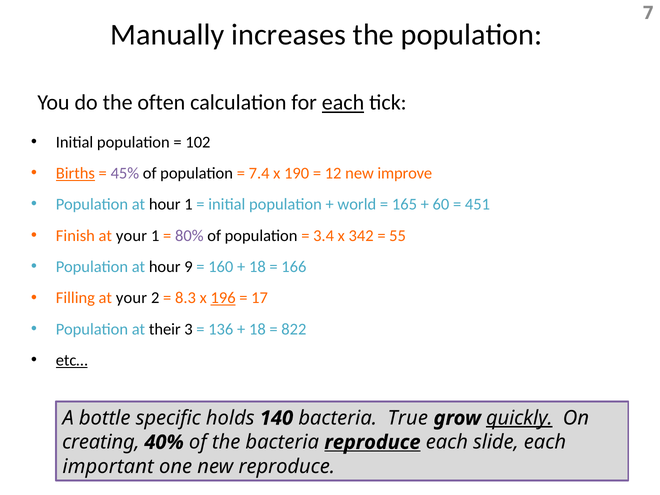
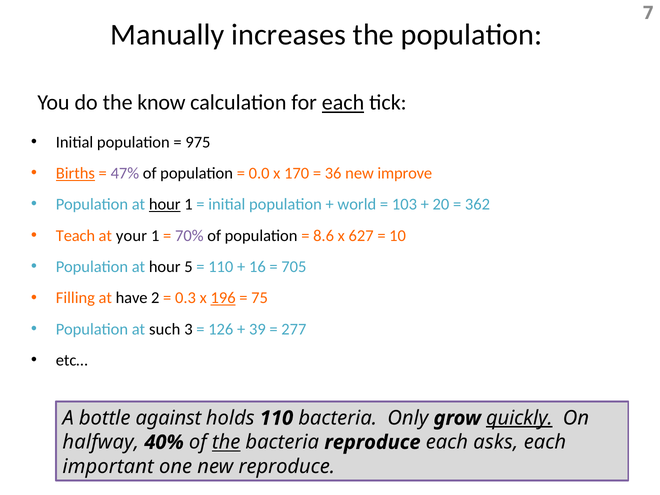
often: often -> know
102: 102 -> 975
45%: 45% -> 47%
7.4: 7.4 -> 0.0
190: 190 -> 170
12: 12 -> 36
hour at (165, 204) underline: none -> present
165: 165 -> 103
60: 60 -> 20
451: 451 -> 362
Finish: Finish -> Teach
80%: 80% -> 70%
3.4: 3.4 -> 8.6
342: 342 -> 627
55: 55 -> 10
9: 9 -> 5
160 at (221, 267): 160 -> 110
18 at (257, 267): 18 -> 16
166: 166 -> 705
your at (131, 298): your -> have
8.3: 8.3 -> 0.3
17: 17 -> 75
their: their -> such
136: 136 -> 126
18 at (257, 329): 18 -> 39
822: 822 -> 277
etc… underline: present -> none
specific: specific -> against
holds 140: 140 -> 110
True: True -> Only
creating: creating -> halfway
the at (226, 442) underline: none -> present
reproduce at (372, 442) underline: present -> none
slide: slide -> asks
